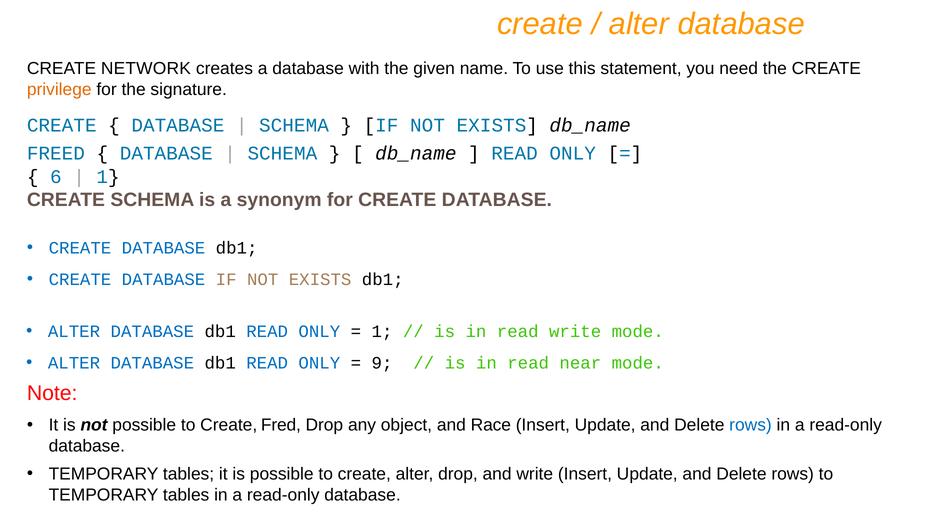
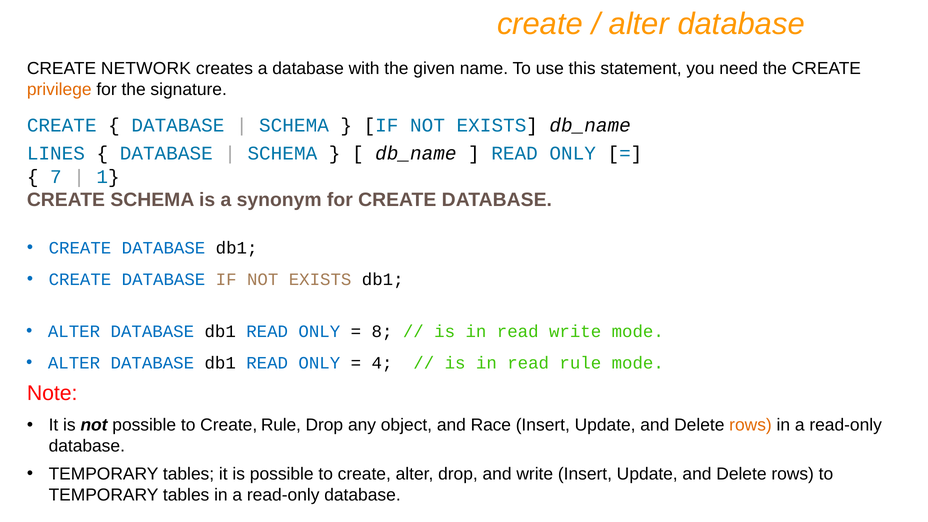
FREED: FREED -> LINES
6: 6 -> 7
1 at (382, 332): 1 -> 8
9: 9 -> 4
read near: near -> rule
Create Fred: Fred -> Rule
rows at (750, 425) colour: blue -> orange
